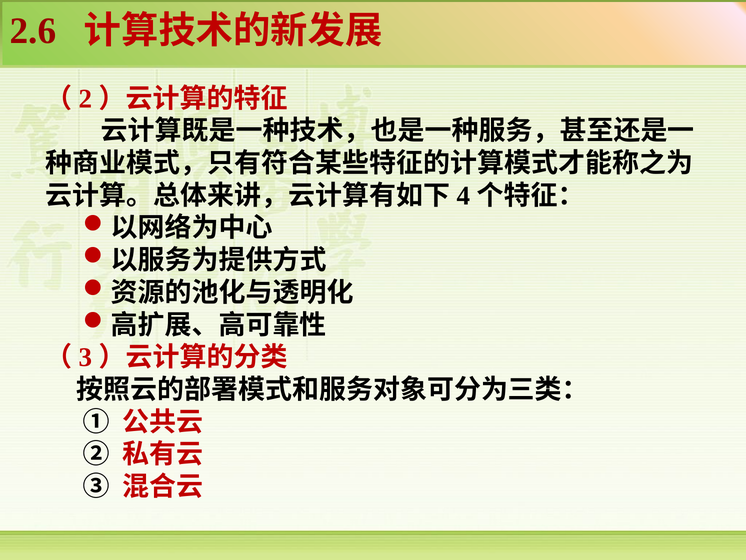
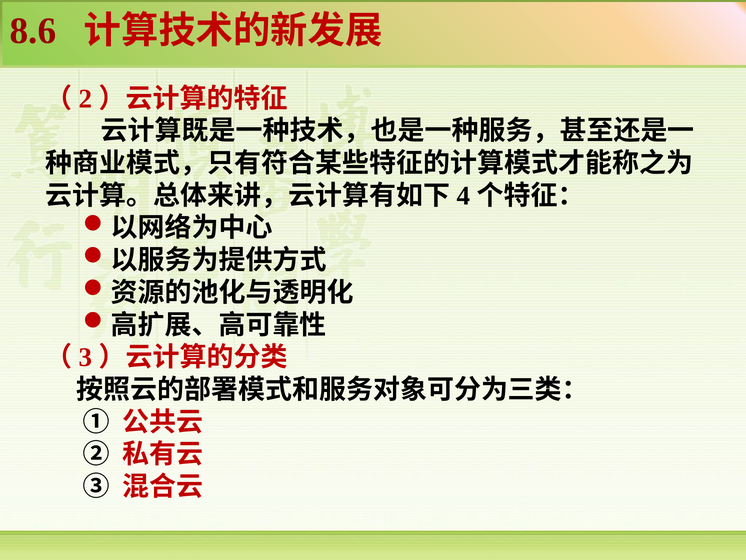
2.6: 2.6 -> 8.6
